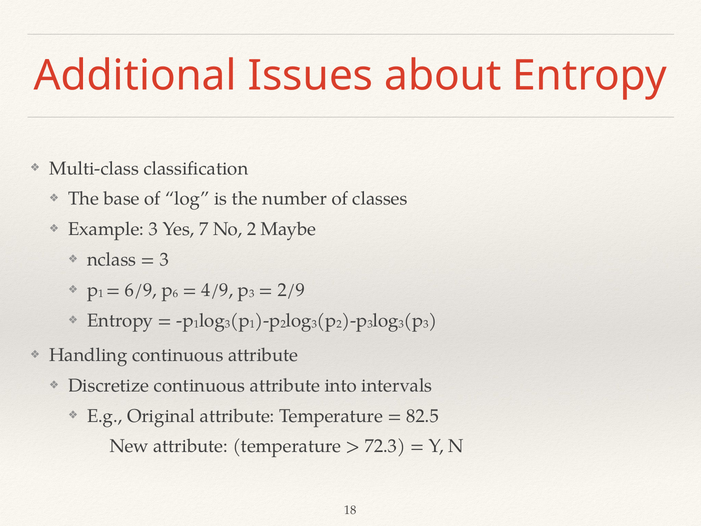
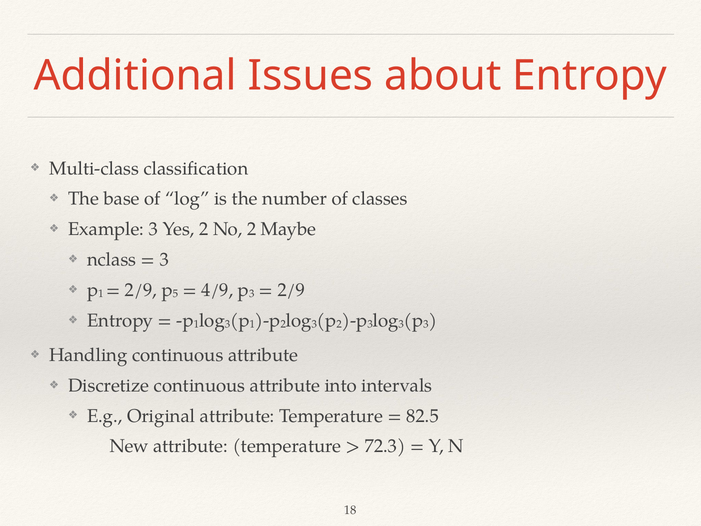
Yes 7: 7 -> 2
6/9 at (141, 290): 6/9 -> 2/9
6: 6 -> 5
